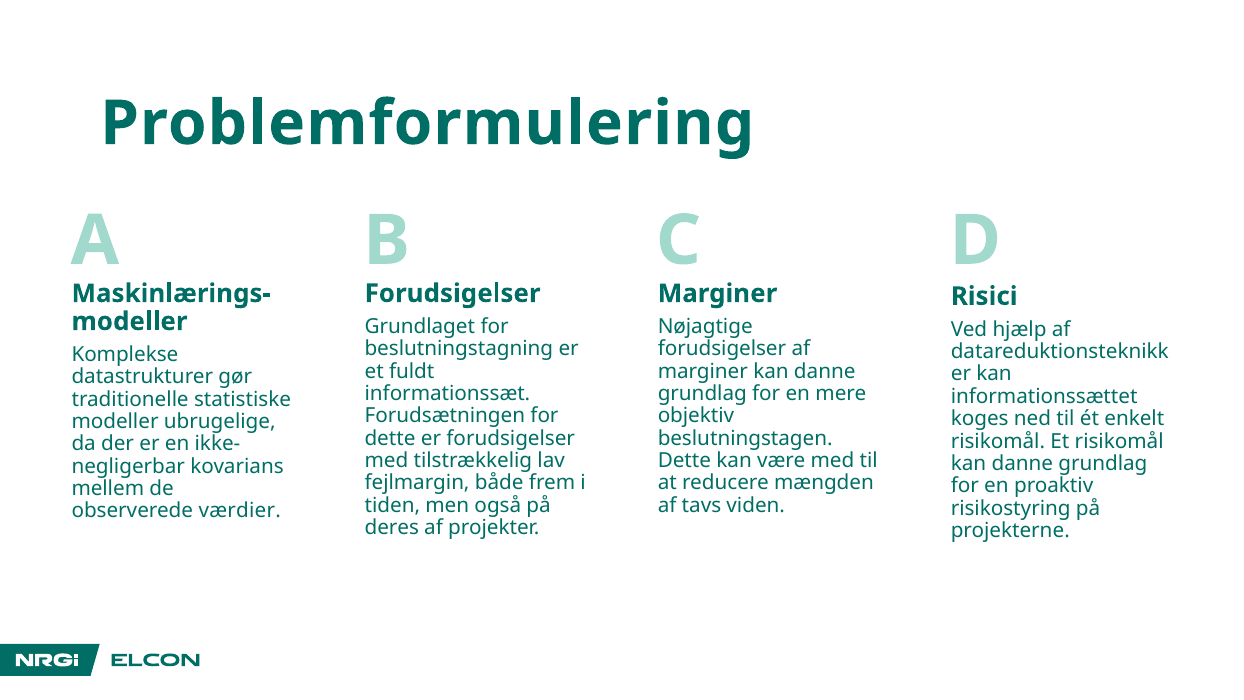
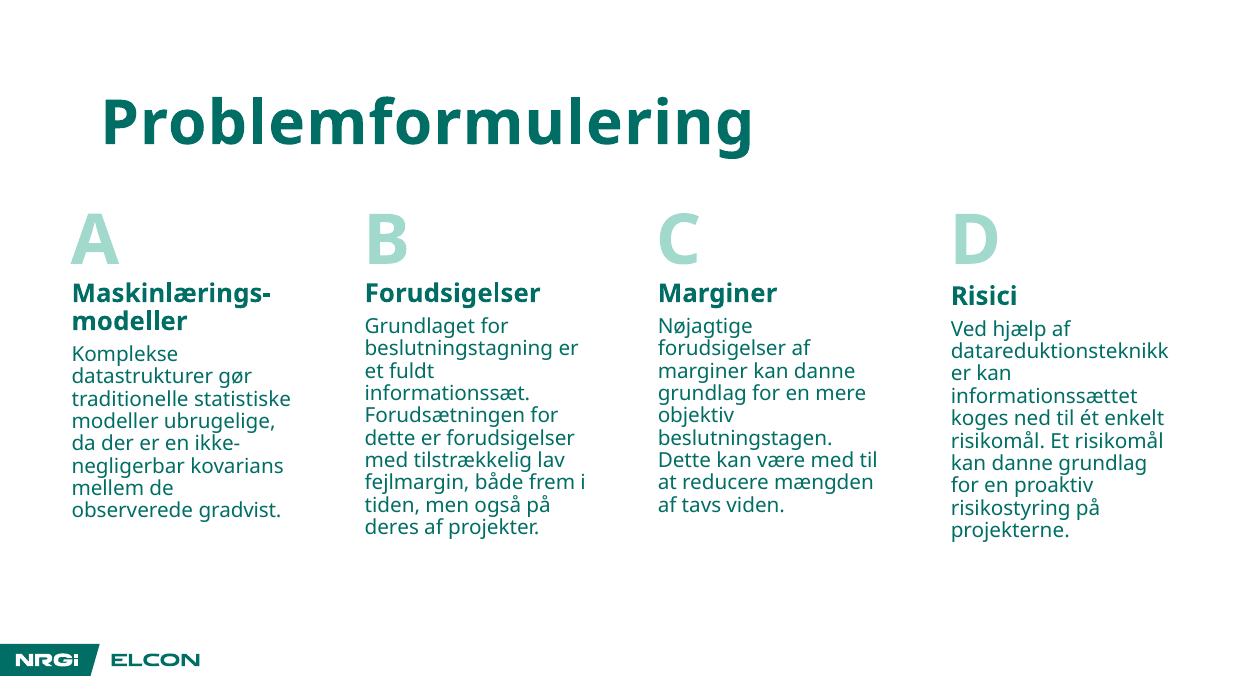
værdier: værdier -> gradvist
